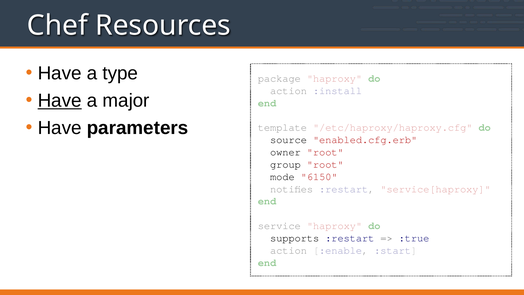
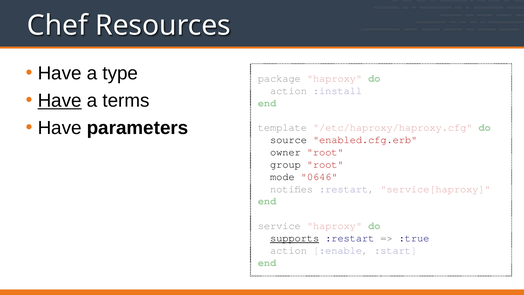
major: major -> terms
6150: 6150 -> 0646
supports underline: none -> present
